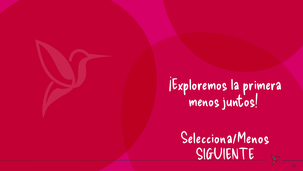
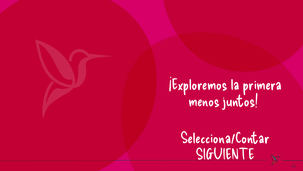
Selecciona/Menos: Selecciona/Menos -> Selecciona/Contar
